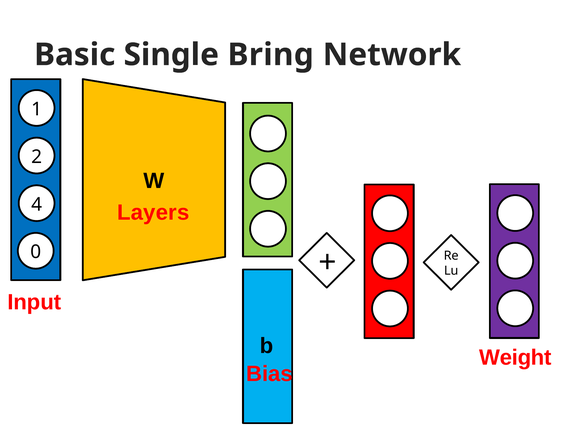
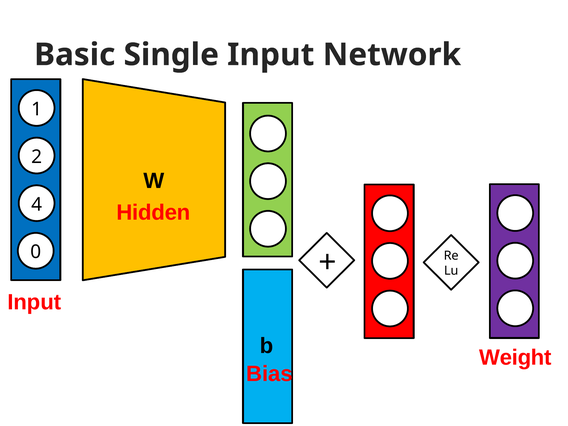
Single Bring: Bring -> Input
Layers: Layers -> Hidden
